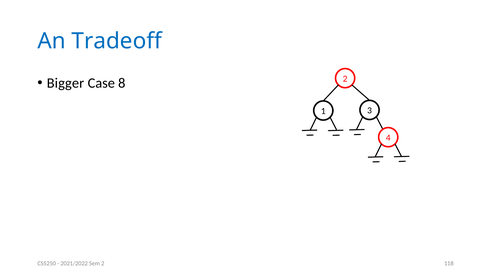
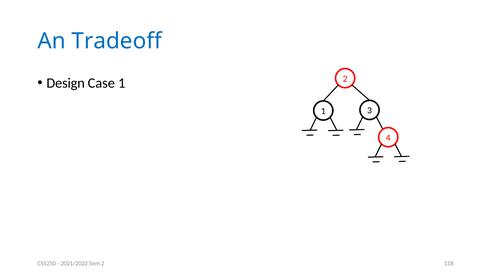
Bigger: Bigger -> Design
Case 8: 8 -> 1
